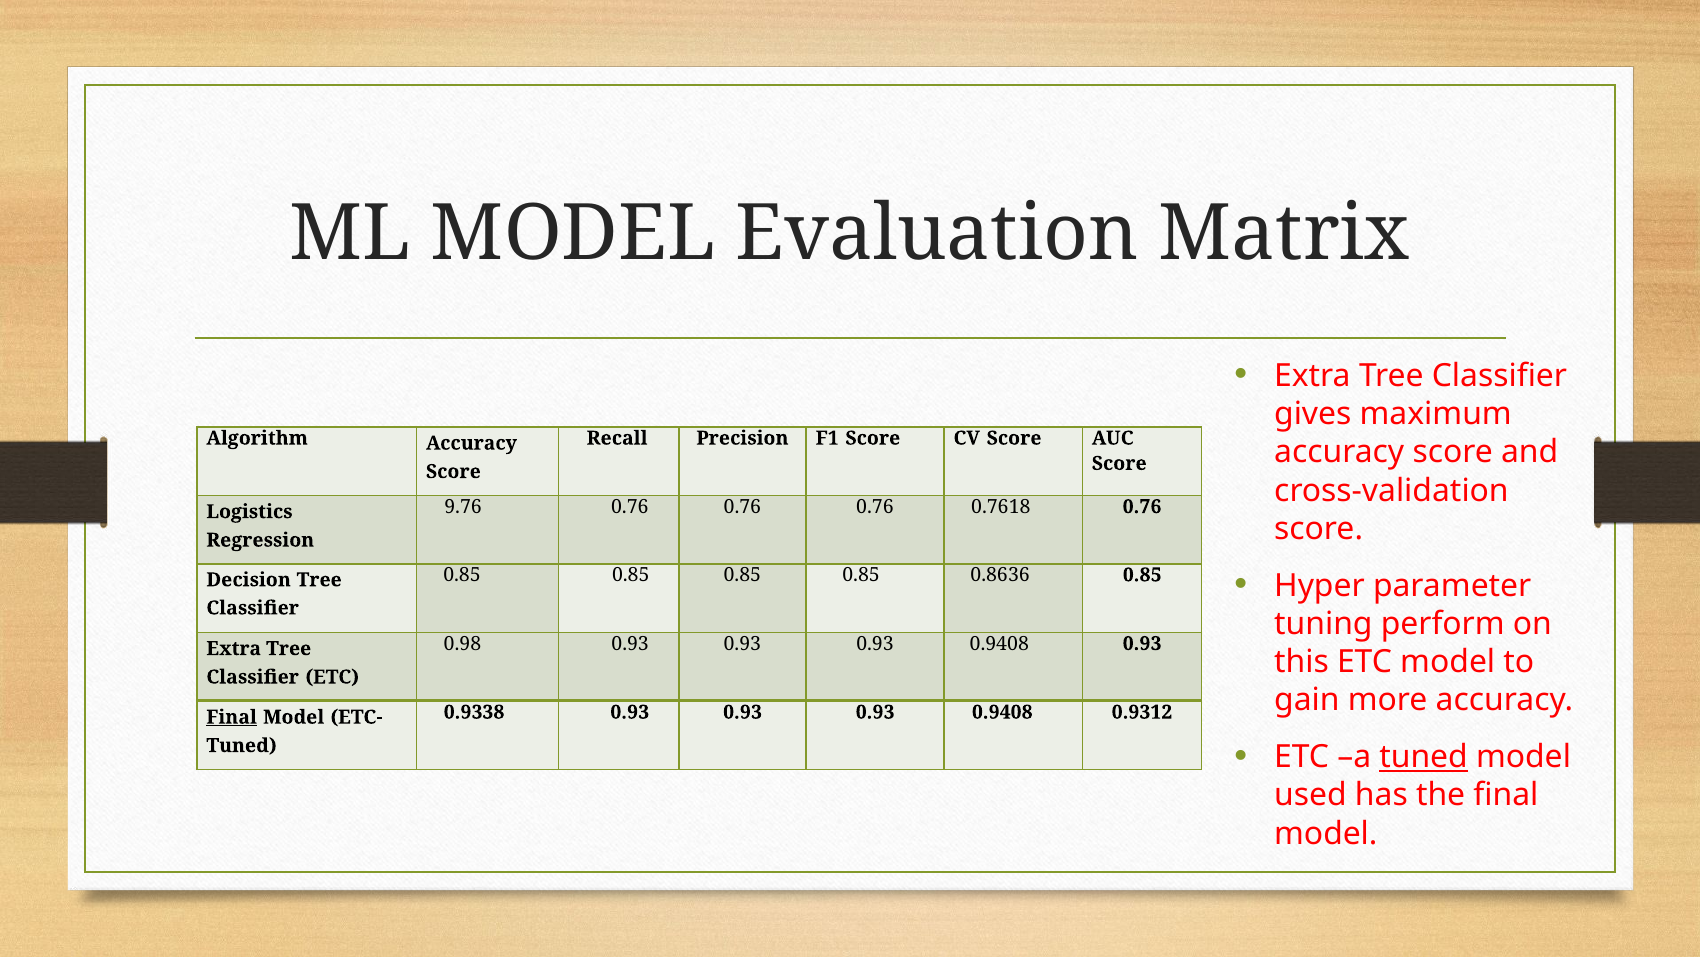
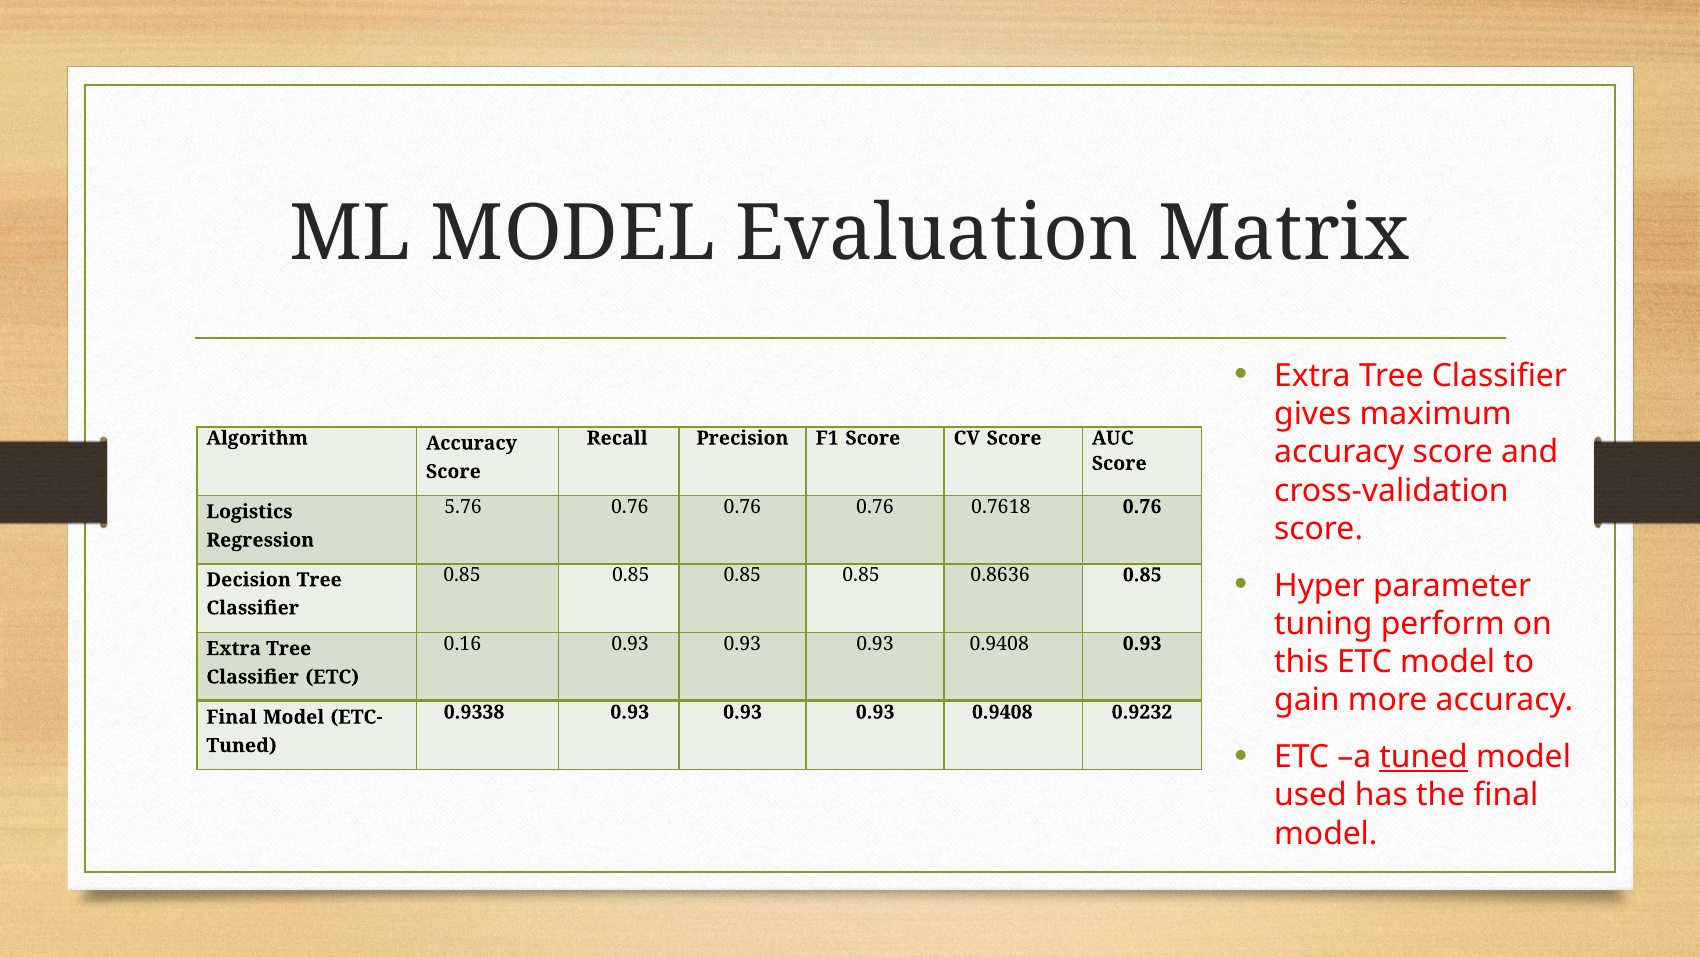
9.76: 9.76 -> 5.76
0.98: 0.98 -> 0.16
0.9312: 0.9312 -> 0.9232
Final at (232, 717) underline: present -> none
